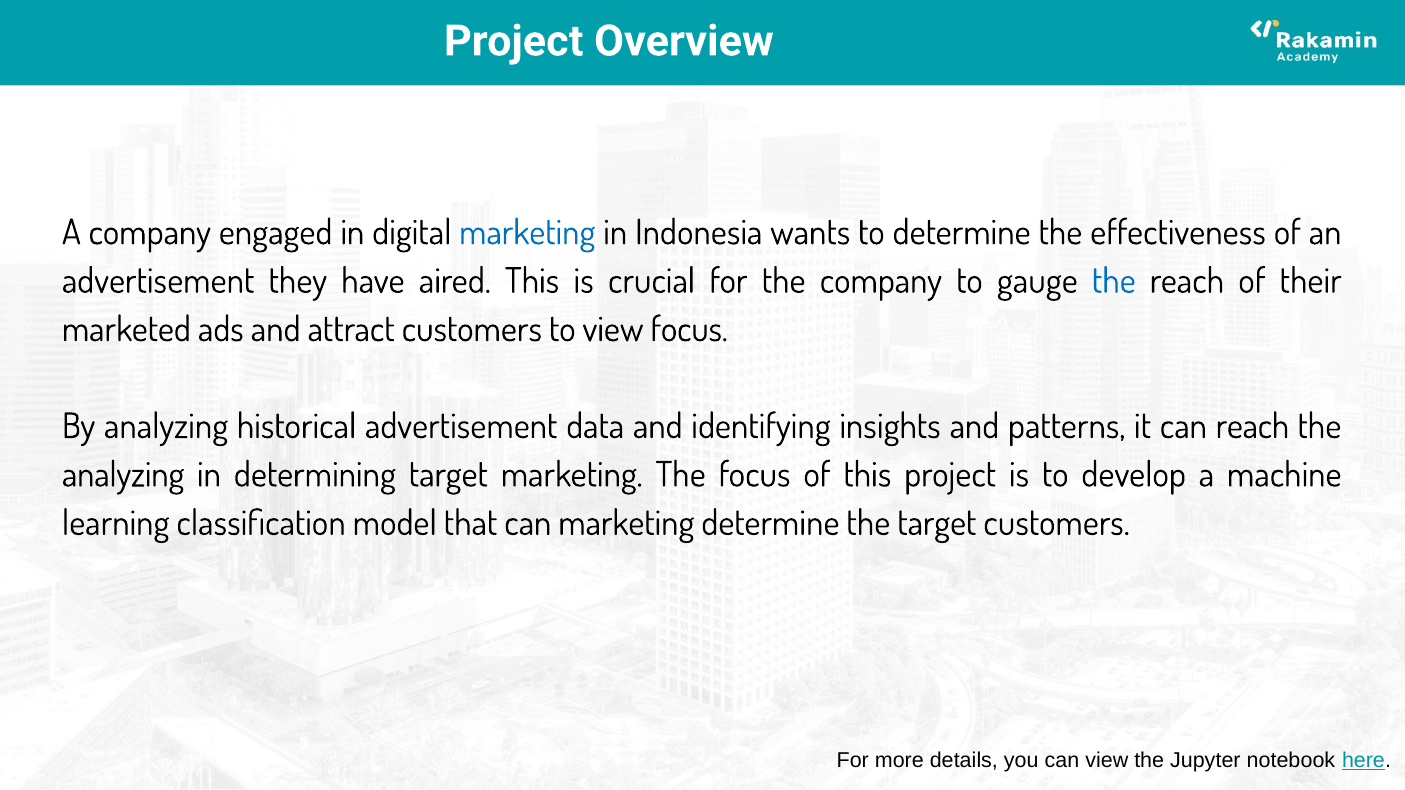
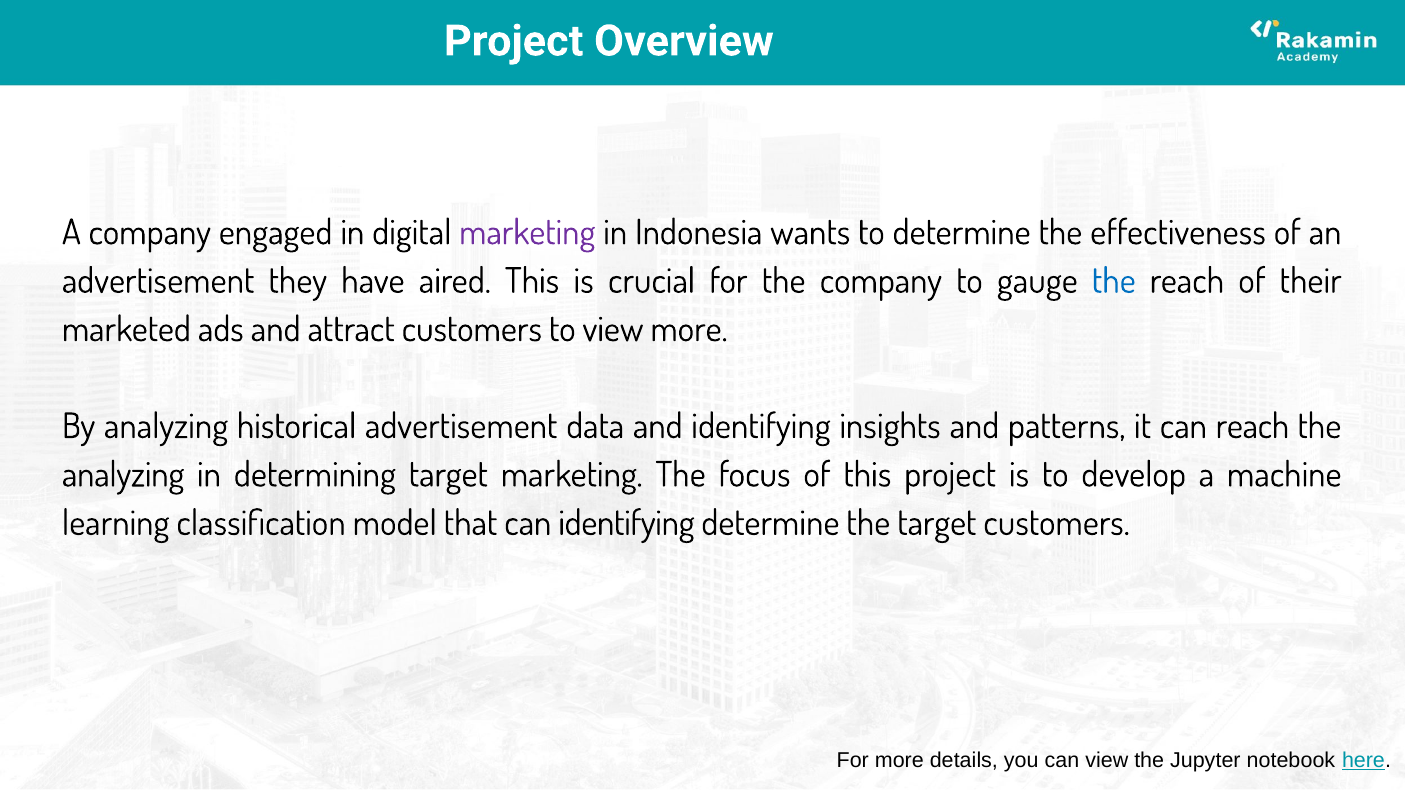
marketing at (527, 233) colour: blue -> purple
view focus: focus -> more
can marketing: marketing -> identifying
